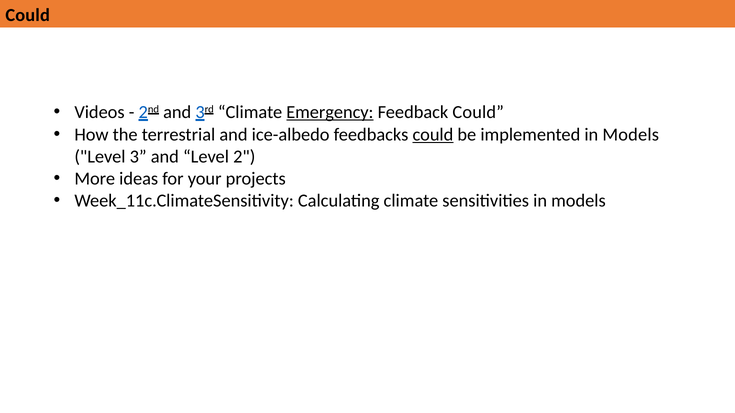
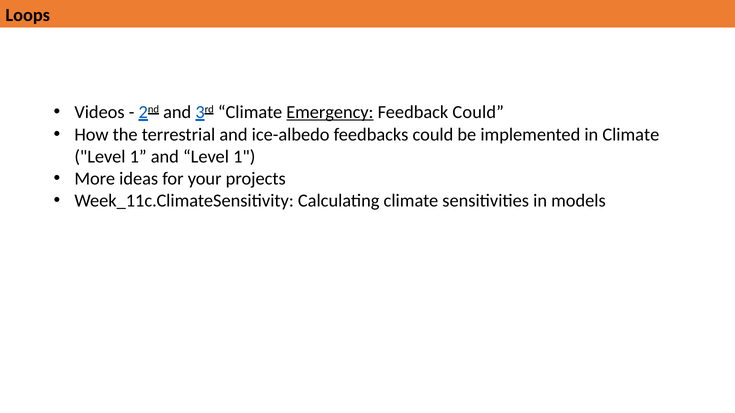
Could at (28, 15): Could -> Loops
could at (433, 135) underline: present -> none
implemented in Models: Models -> Climate
3 at (138, 157): 3 -> 1
and Level 2: 2 -> 1
